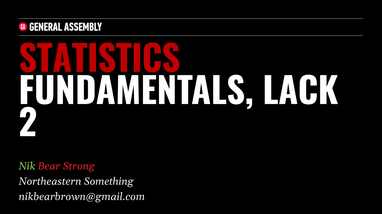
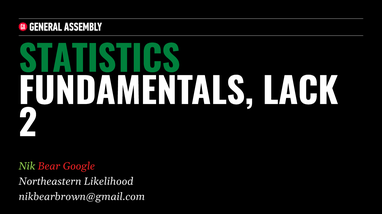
STATISTICS colour: red -> green
Strong: Strong -> Google
Something: Something -> Likelihood
